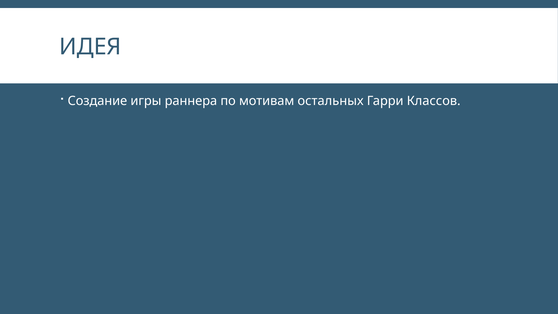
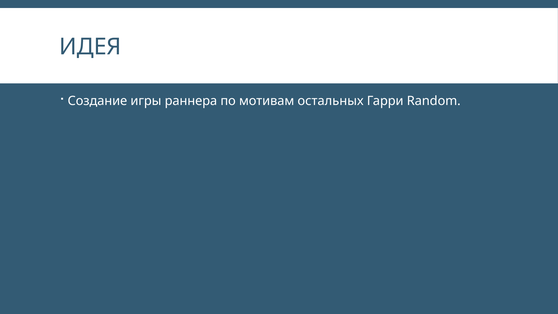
Классов: Классов -> Random
